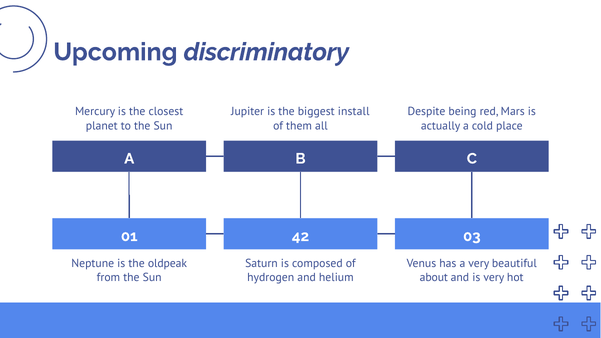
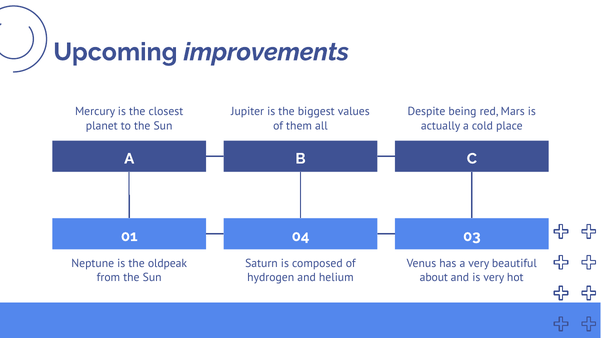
discriminatory: discriminatory -> improvements
install: install -> values
42: 42 -> 04
